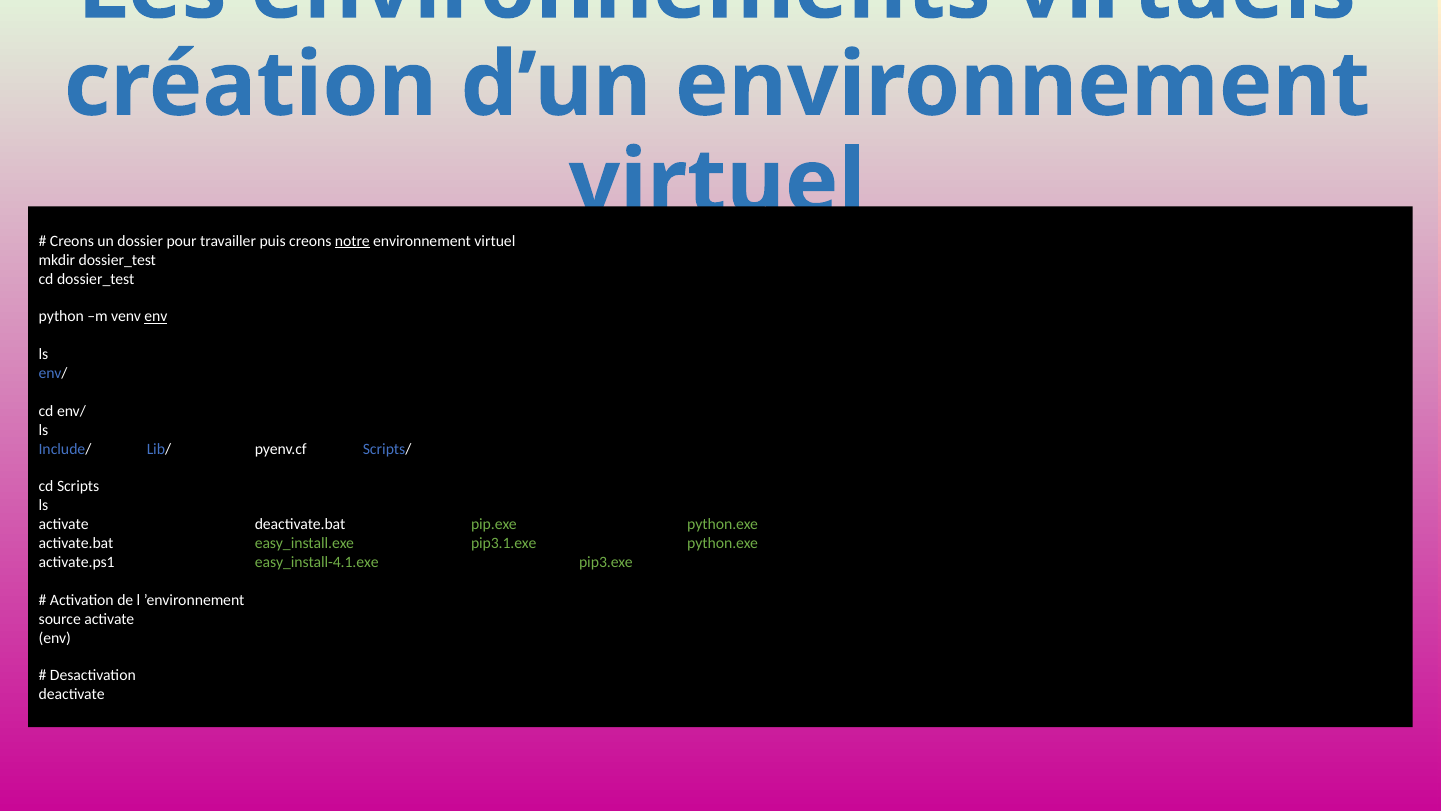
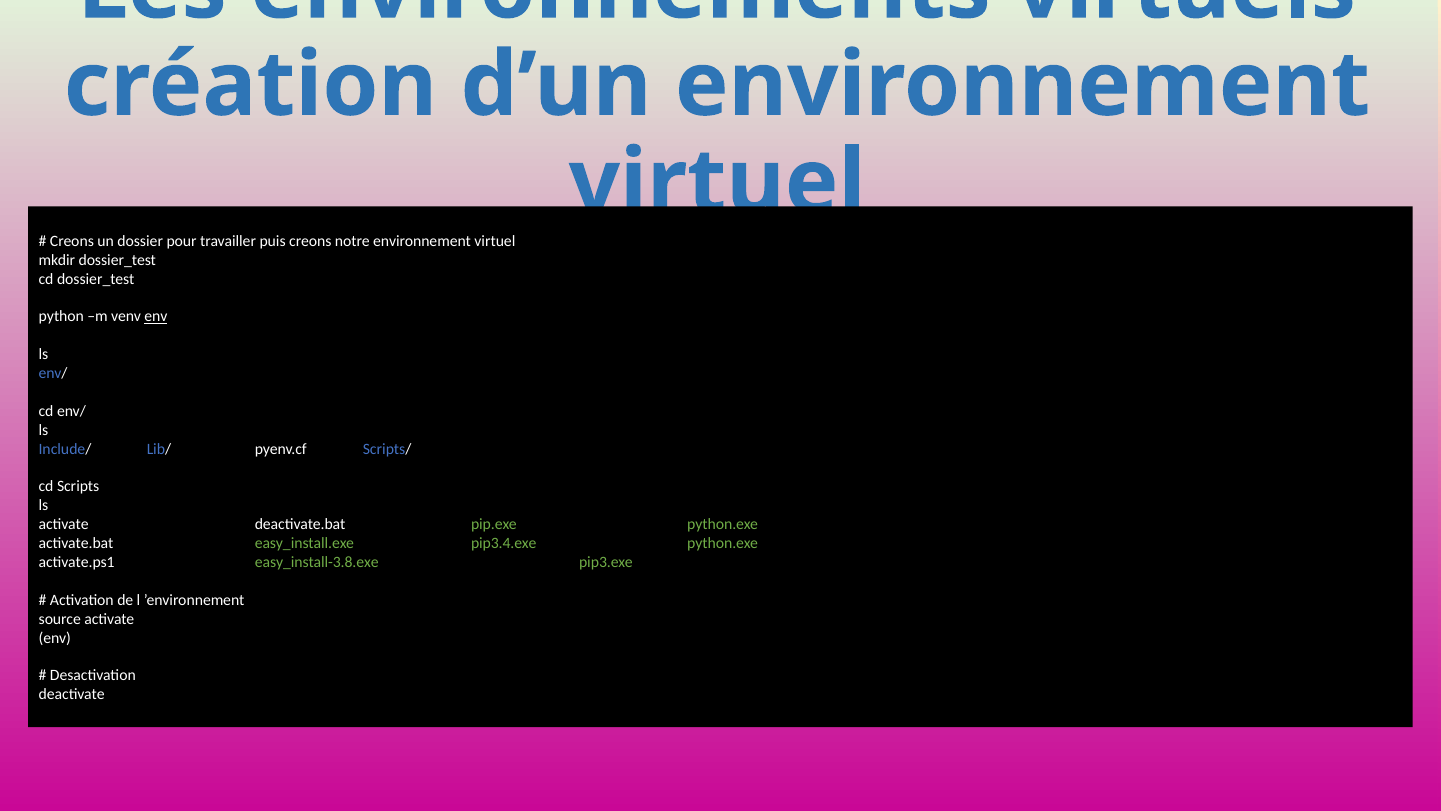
notre underline: present -> none
pip3.1.exe: pip3.1.exe -> pip3.4.exe
easy_install-4.1.exe: easy_install-4.1.exe -> easy_install-3.8.exe
